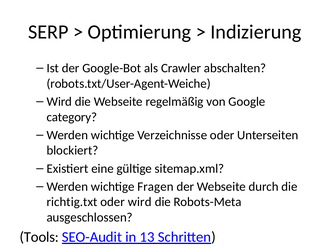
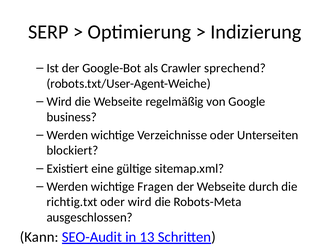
abschalten: abschalten -> sprechend
category: category -> business
Tools: Tools -> Kann
